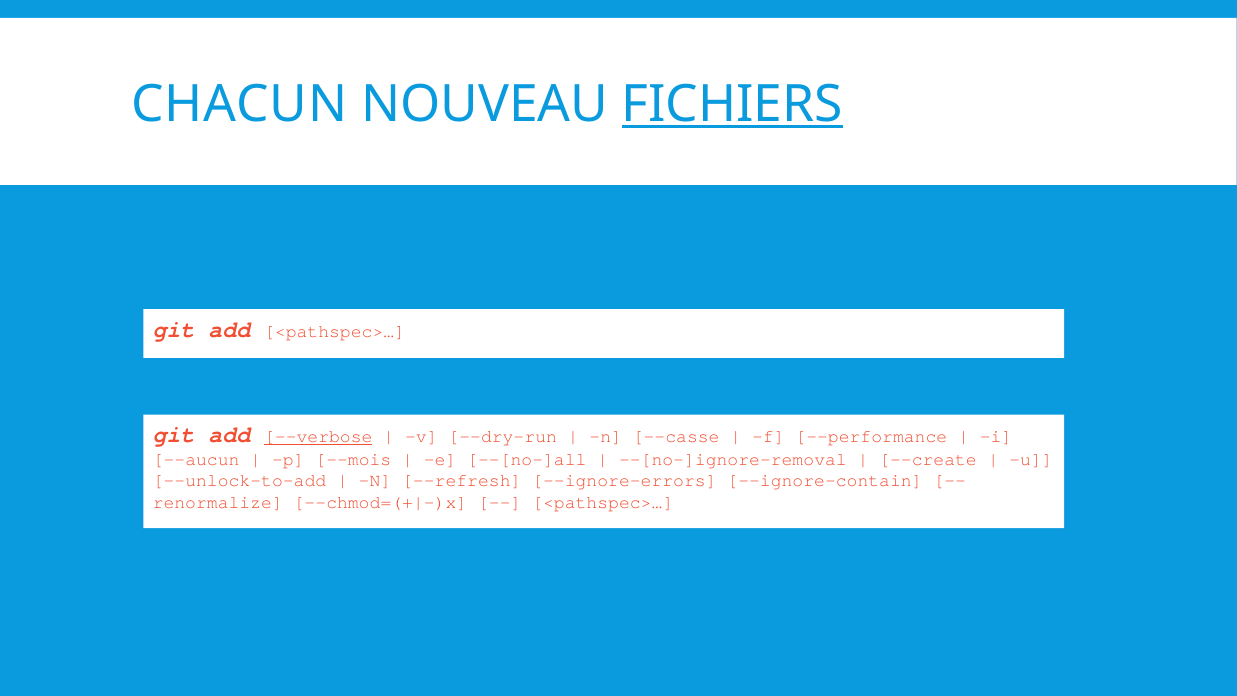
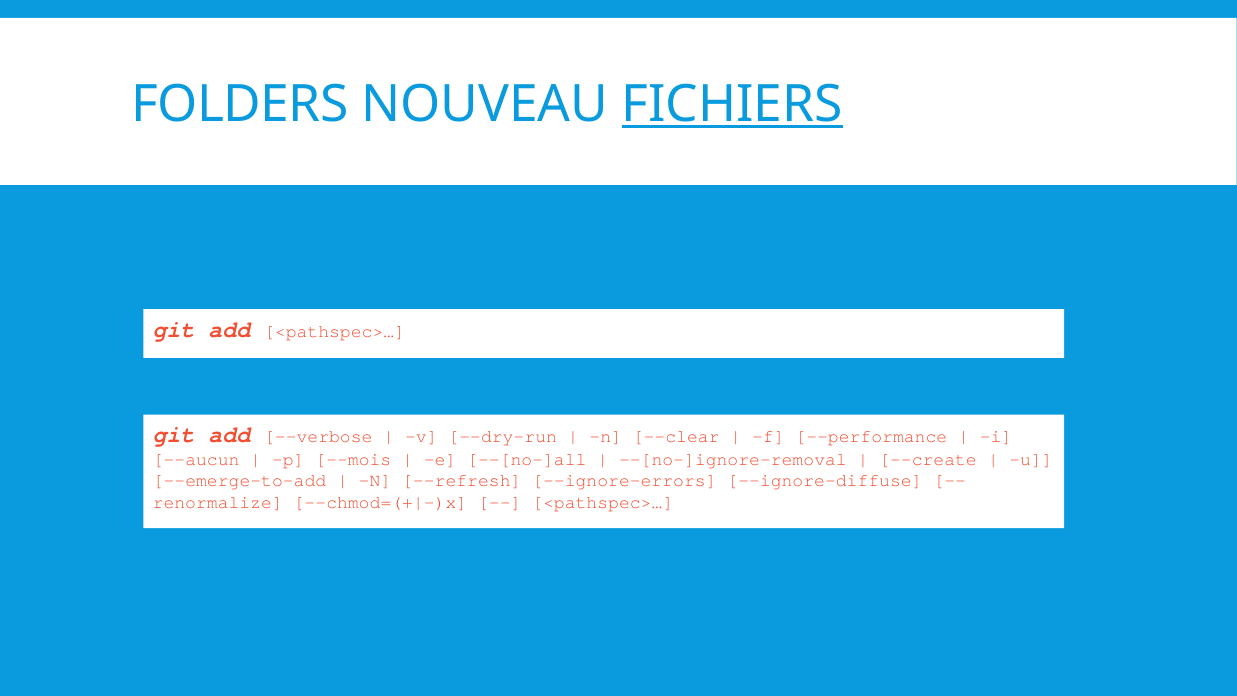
CHACUN: CHACUN -> FOLDERS
--verbose underline: present -> none
--casse: --casse -> --clear
--unlock-to-add: --unlock-to-add -> --emerge-to-add
--ignore-contain: --ignore-contain -> --ignore-diffuse
